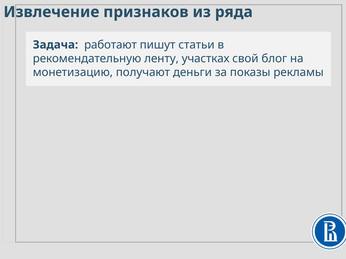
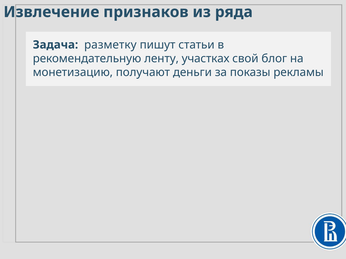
работают: работают -> разметку
